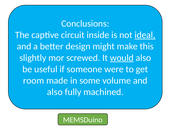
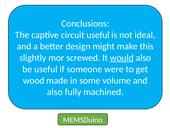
circuit inside: inside -> useful
ideal underline: present -> none
room: room -> wood
